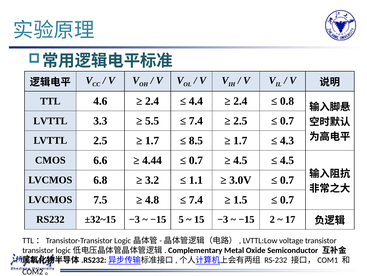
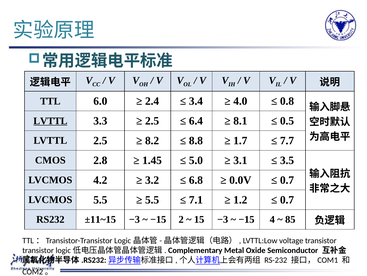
4.6: 4.6 -> 6.0
4.4: 4.4 -> 3.4
2.4 at (240, 101): 2.4 -> 4.0
LVTTL at (50, 121) underline: none -> present
5.5 at (152, 121): 5.5 -> 2.5
7.4 at (196, 121): 7.4 -> 6.4
2.5 at (240, 121): 2.5 -> 8.1
0.7 at (287, 121): 0.7 -> 0.5
1.7 at (152, 140): 1.7 -> 8.2
8.5: 8.5 -> 8.8
4.3: 4.3 -> 7.7
6.6: 6.6 -> 2.8
4.44: 4.44 -> 1.45
0.7 at (196, 160): 0.7 -> 5.0
4.5 at (240, 160): 4.5 -> 3.1
4.5 at (287, 160): 4.5 -> 3.5
6.8: 6.8 -> 4.2
1.1: 1.1 -> 6.8
3.0V: 3.0V -> 0.0V
LVCMOS 7.5: 7.5 -> 5.5
4.8 at (152, 199): 4.8 -> 5.5
7.4 at (196, 199): 7.4 -> 7.1
1.5: 1.5 -> 1.2
±32~15: ±32~15 -> ±11~15
5: 5 -> 2
2: 2 -> 4
17: 17 -> 85
